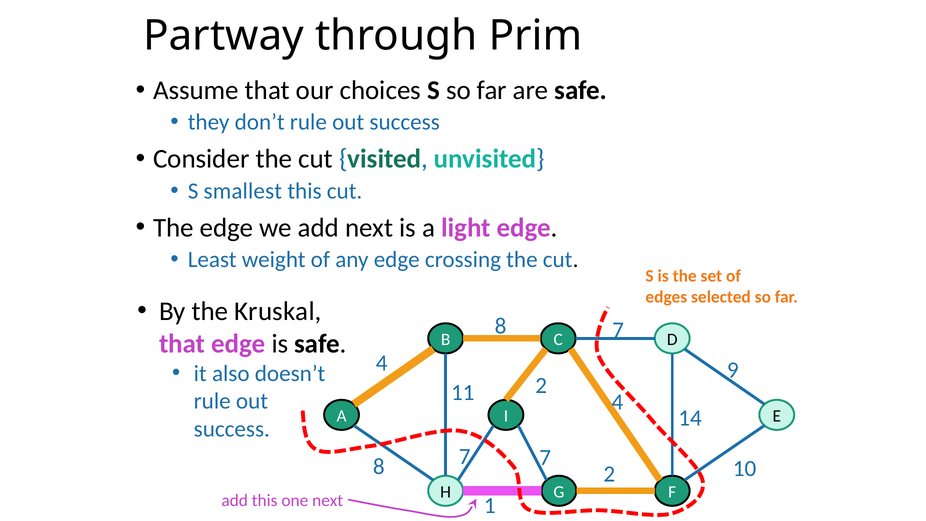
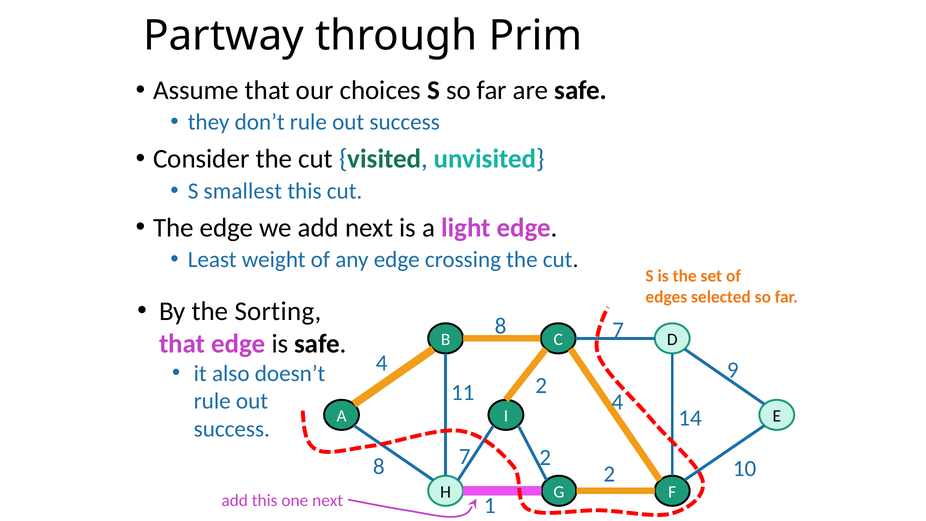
Kruskal: Kruskal -> Sorting
7 7: 7 -> 2
